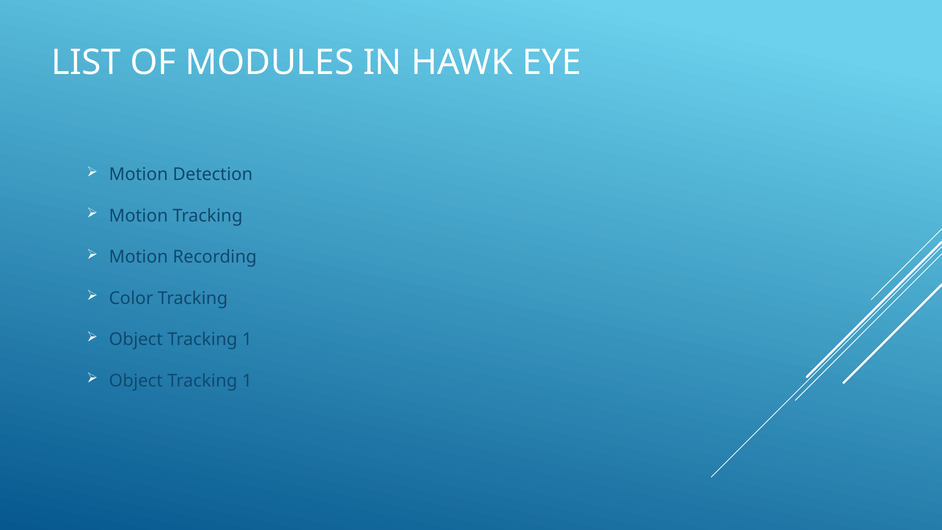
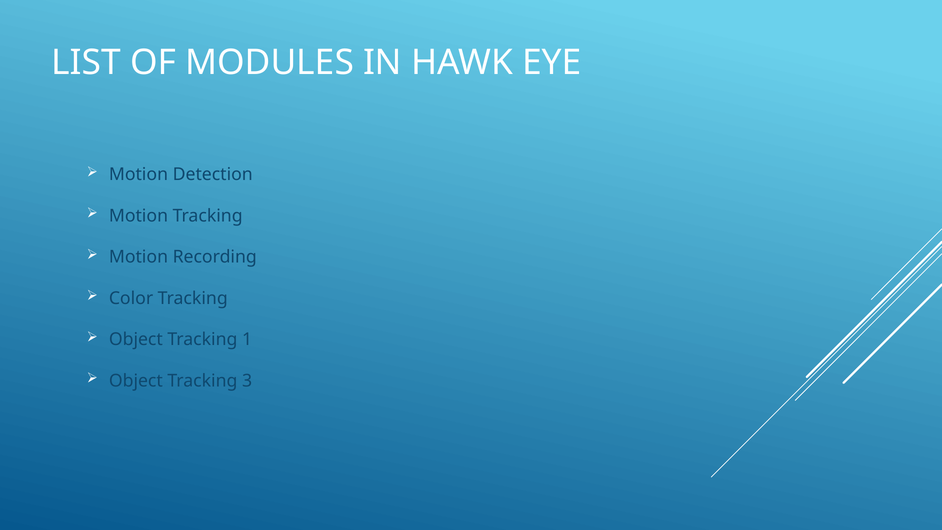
1 at (247, 381): 1 -> 3
